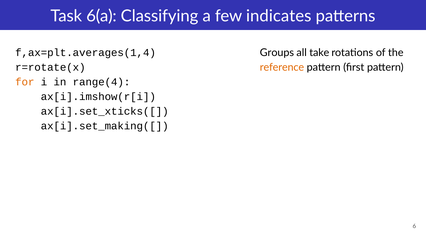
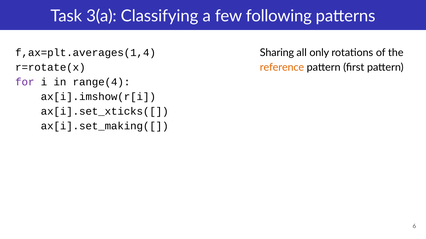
6(a: 6(a -> 3(a
indicates: indicates -> following
Groups: Groups -> Sharing
take: take -> only
for colour: orange -> purple
